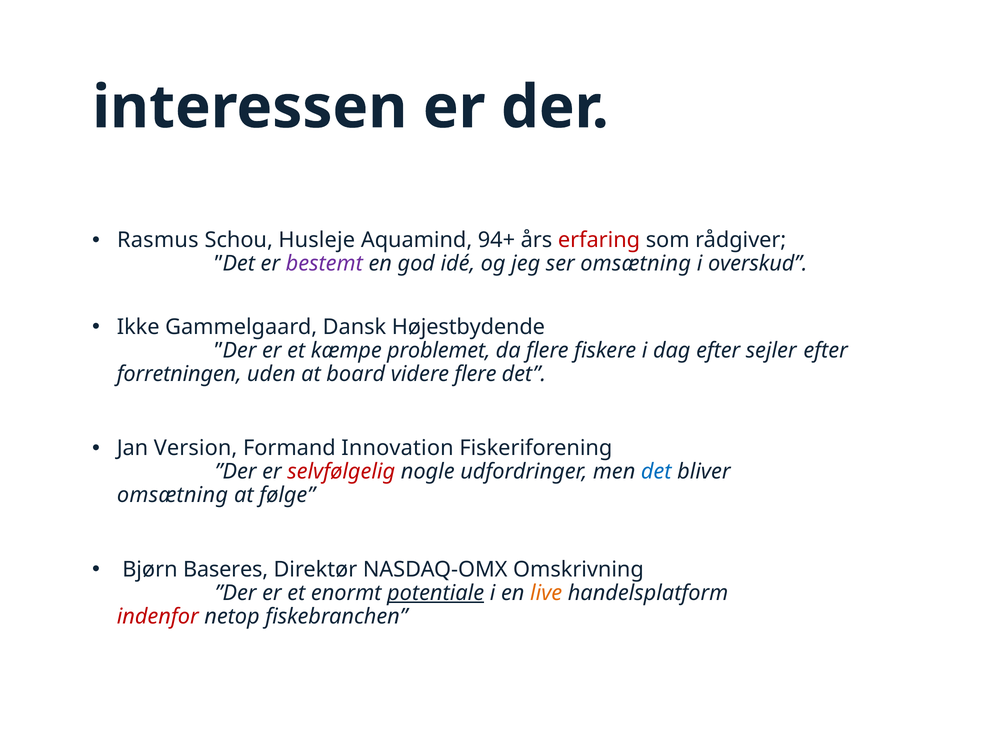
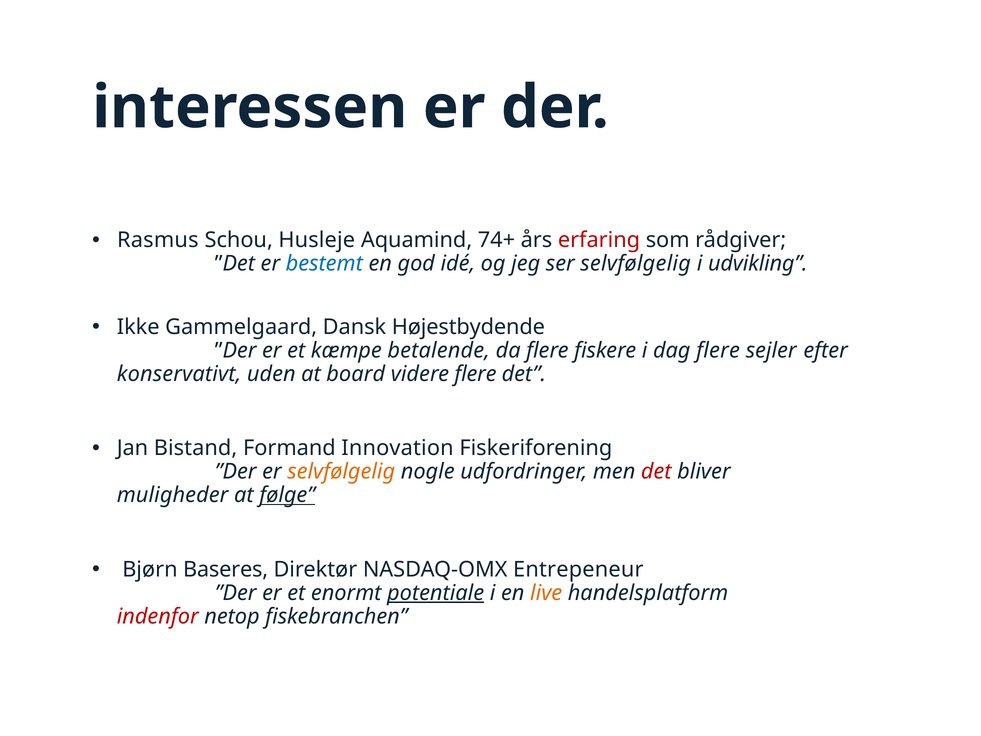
94+: 94+ -> 74+
bestemt colour: purple -> blue
ser omsætning: omsætning -> selvfølgelig
overskud: overskud -> udvikling
problemet: problemet -> betalende
dag efter: efter -> flere
forretningen: forretningen -> konservativt
Version: Version -> Bistand
selvfølgelig at (341, 472) colour: red -> orange
det at (656, 472) colour: blue -> red
omsætning at (173, 495): omsætning -> muligheder
følge underline: none -> present
Omskrivning: Omskrivning -> Entrepeneur
